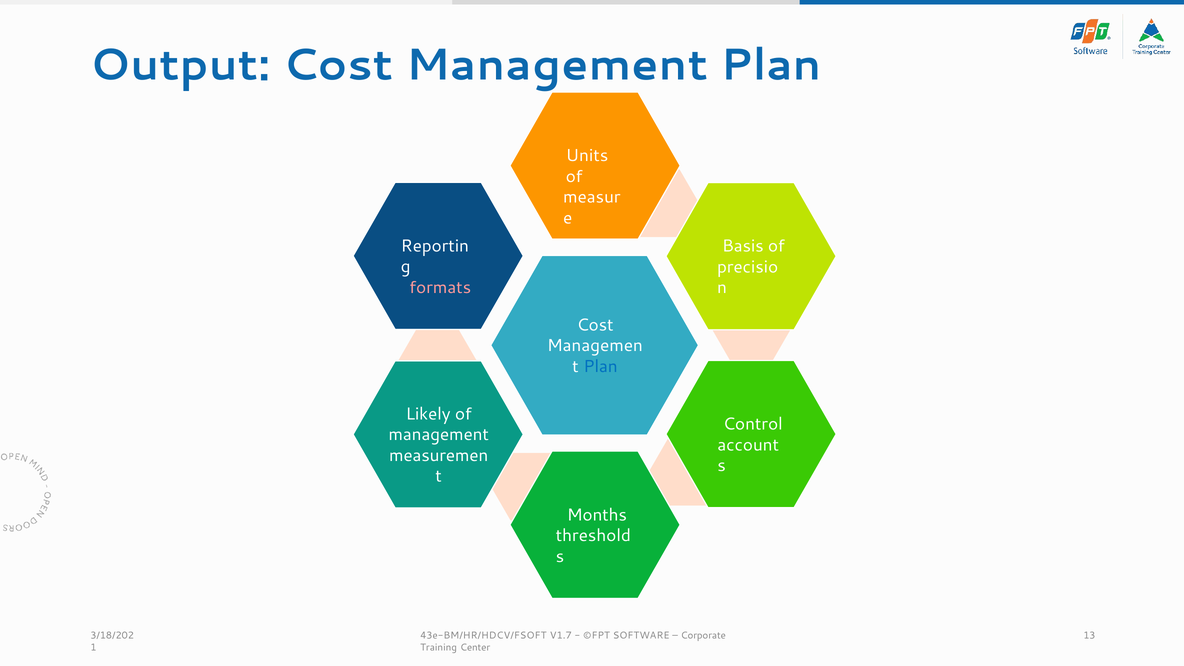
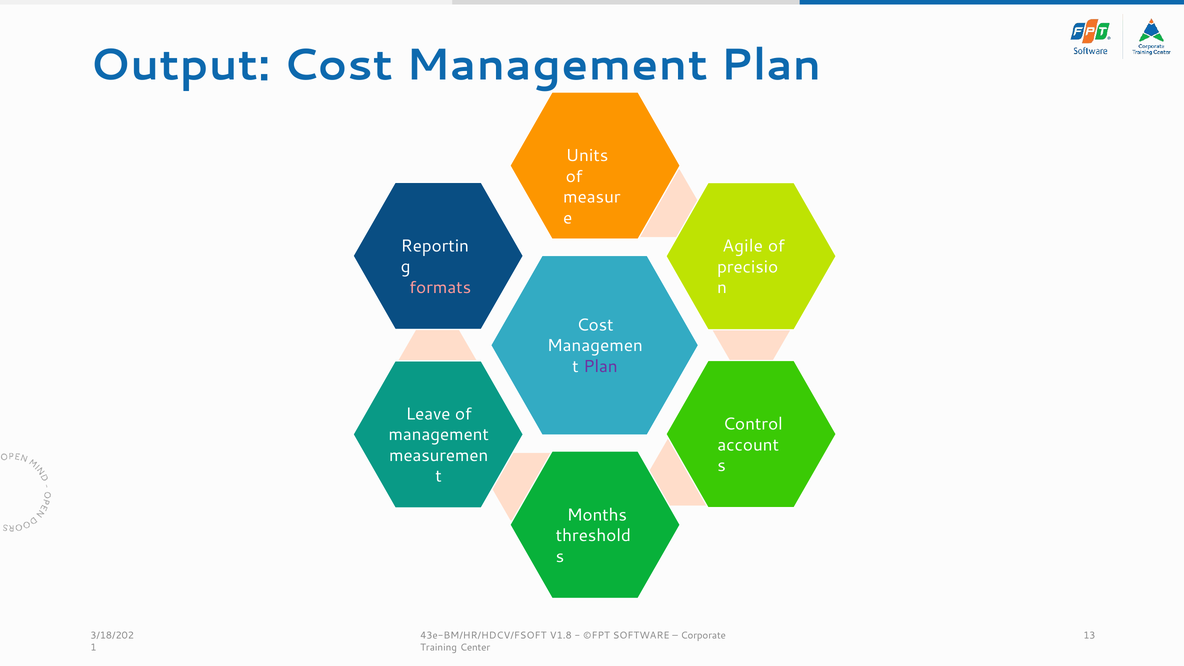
Basis: Basis -> Agile
Plan at (600, 366) colour: blue -> purple
Likely: Likely -> Leave
V1.7: V1.7 -> V1.8
